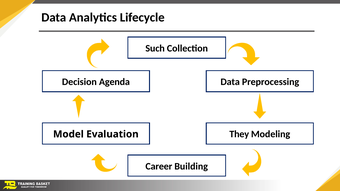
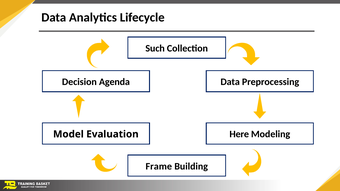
They: They -> Here
Career: Career -> Frame
